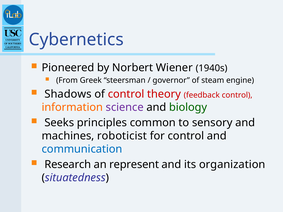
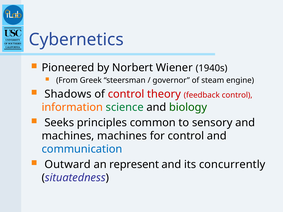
science colour: purple -> green
machines roboticist: roboticist -> machines
Research: Research -> Outward
organization: organization -> concurrently
